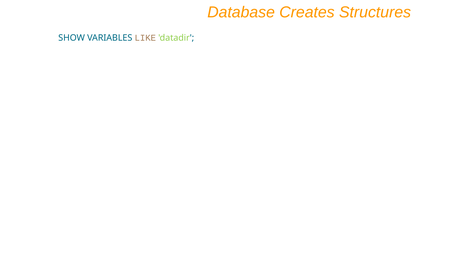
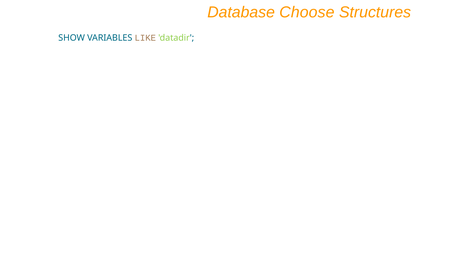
Creates: Creates -> Choose
